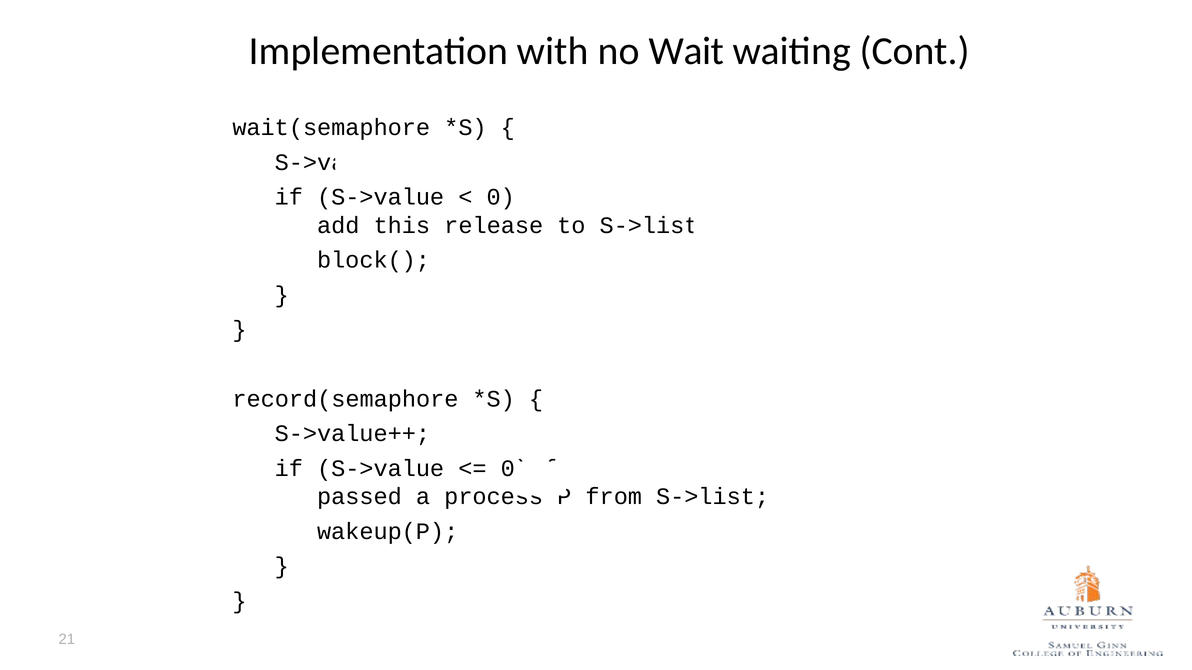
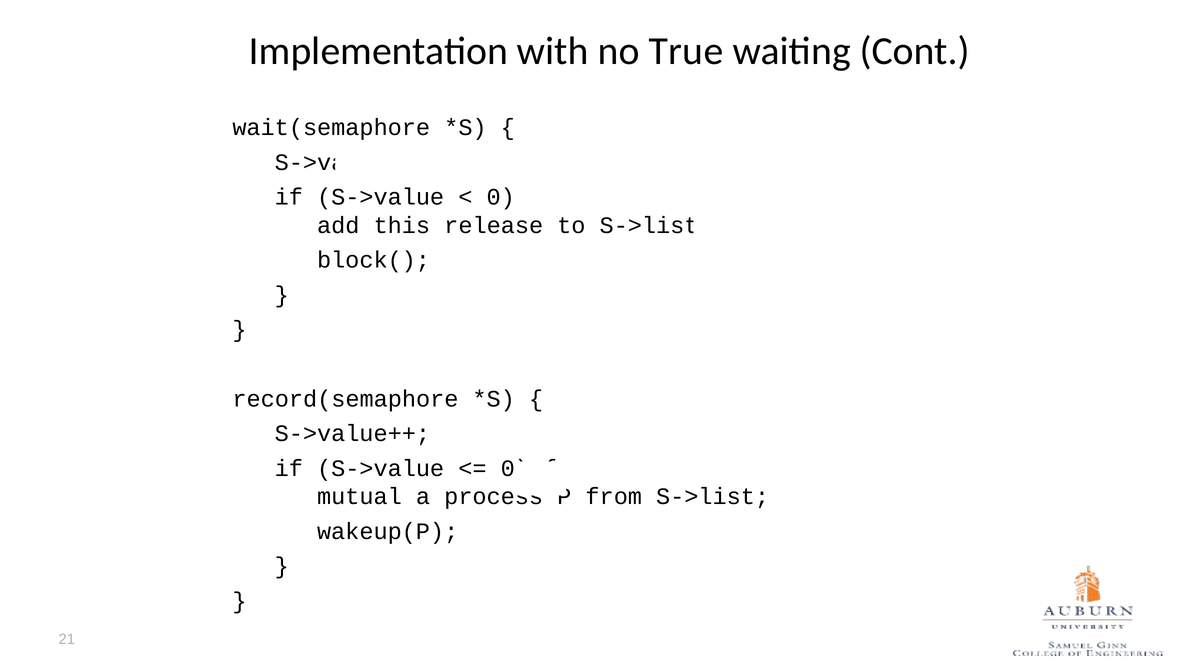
Wait: Wait -> True
passed: passed -> mutual
